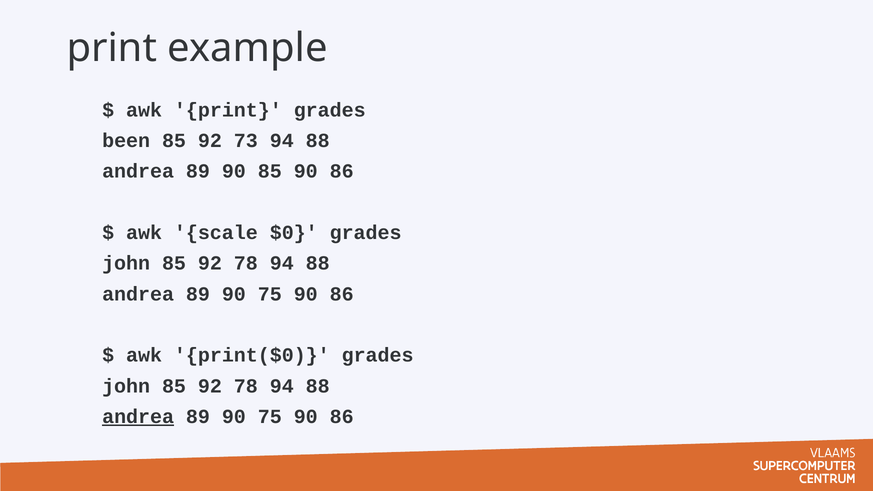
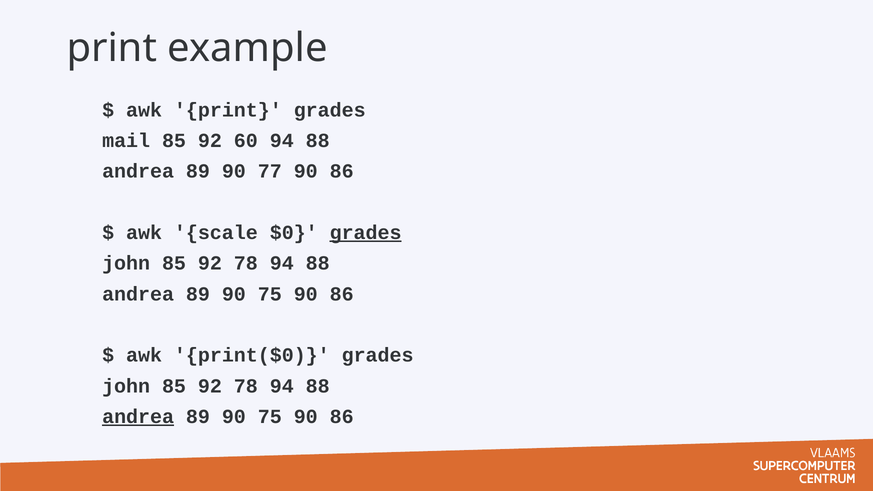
been: been -> mail
73: 73 -> 60
90 85: 85 -> 77
grades at (366, 233) underline: none -> present
